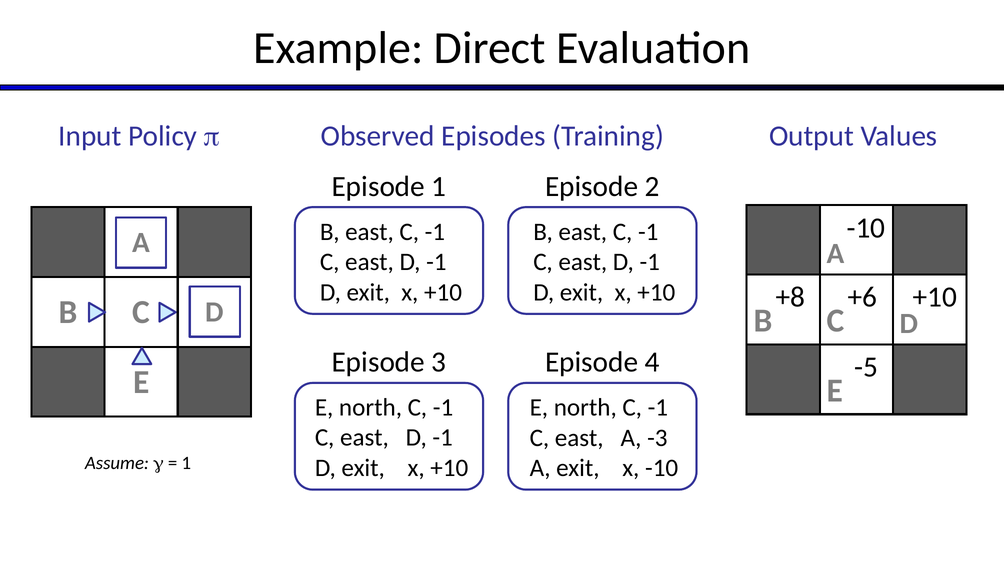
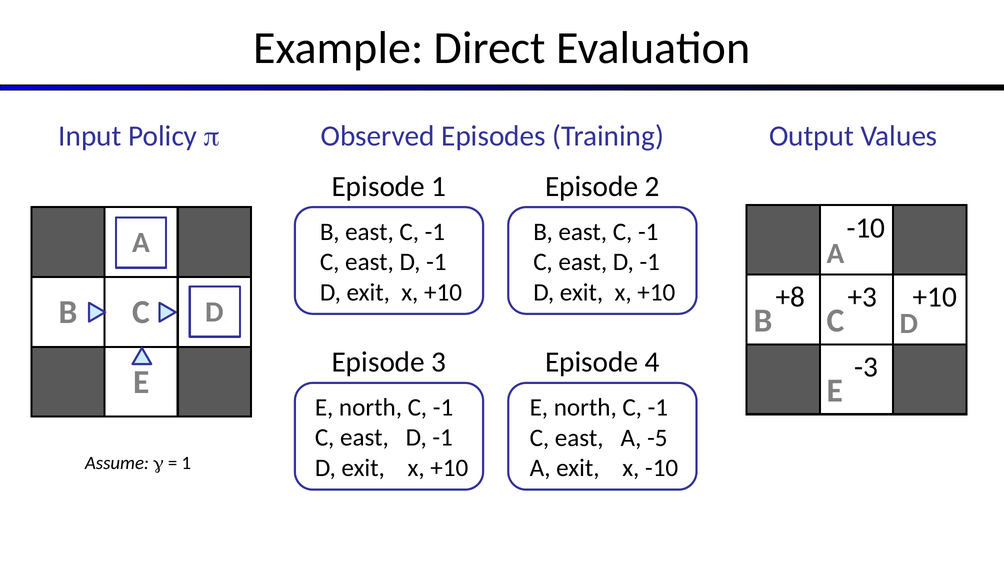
+6: +6 -> +3
-5: -5 -> -3
-3: -3 -> -5
